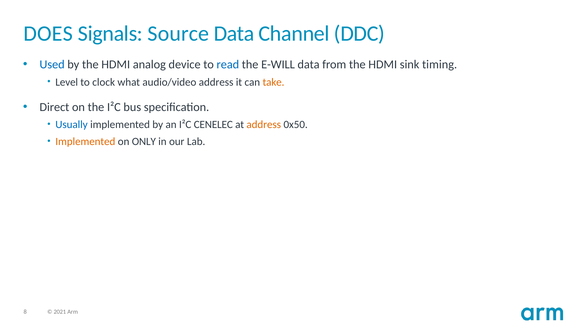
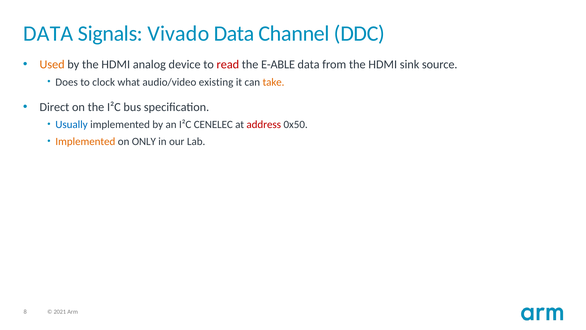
DOES at (48, 34): DOES -> DATA
Source: Source -> Vivado
Used colour: blue -> orange
read colour: blue -> red
E-WILL: E-WILL -> E-ABLE
timing: timing -> source
Level: Level -> Does
audio/video address: address -> existing
address at (264, 124) colour: orange -> red
